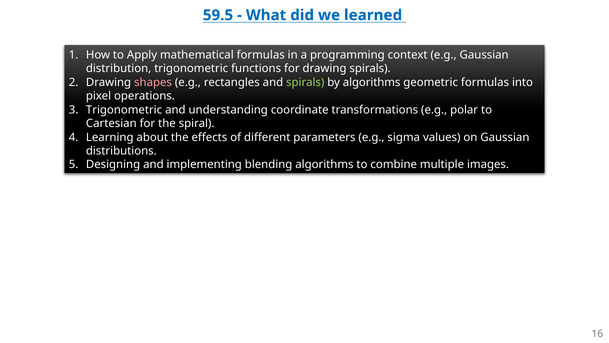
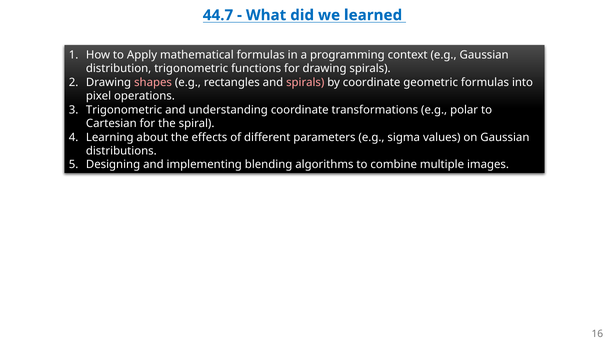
59.5: 59.5 -> 44.7
spirals at (305, 82) colour: light green -> pink
by algorithms: algorithms -> coordinate
